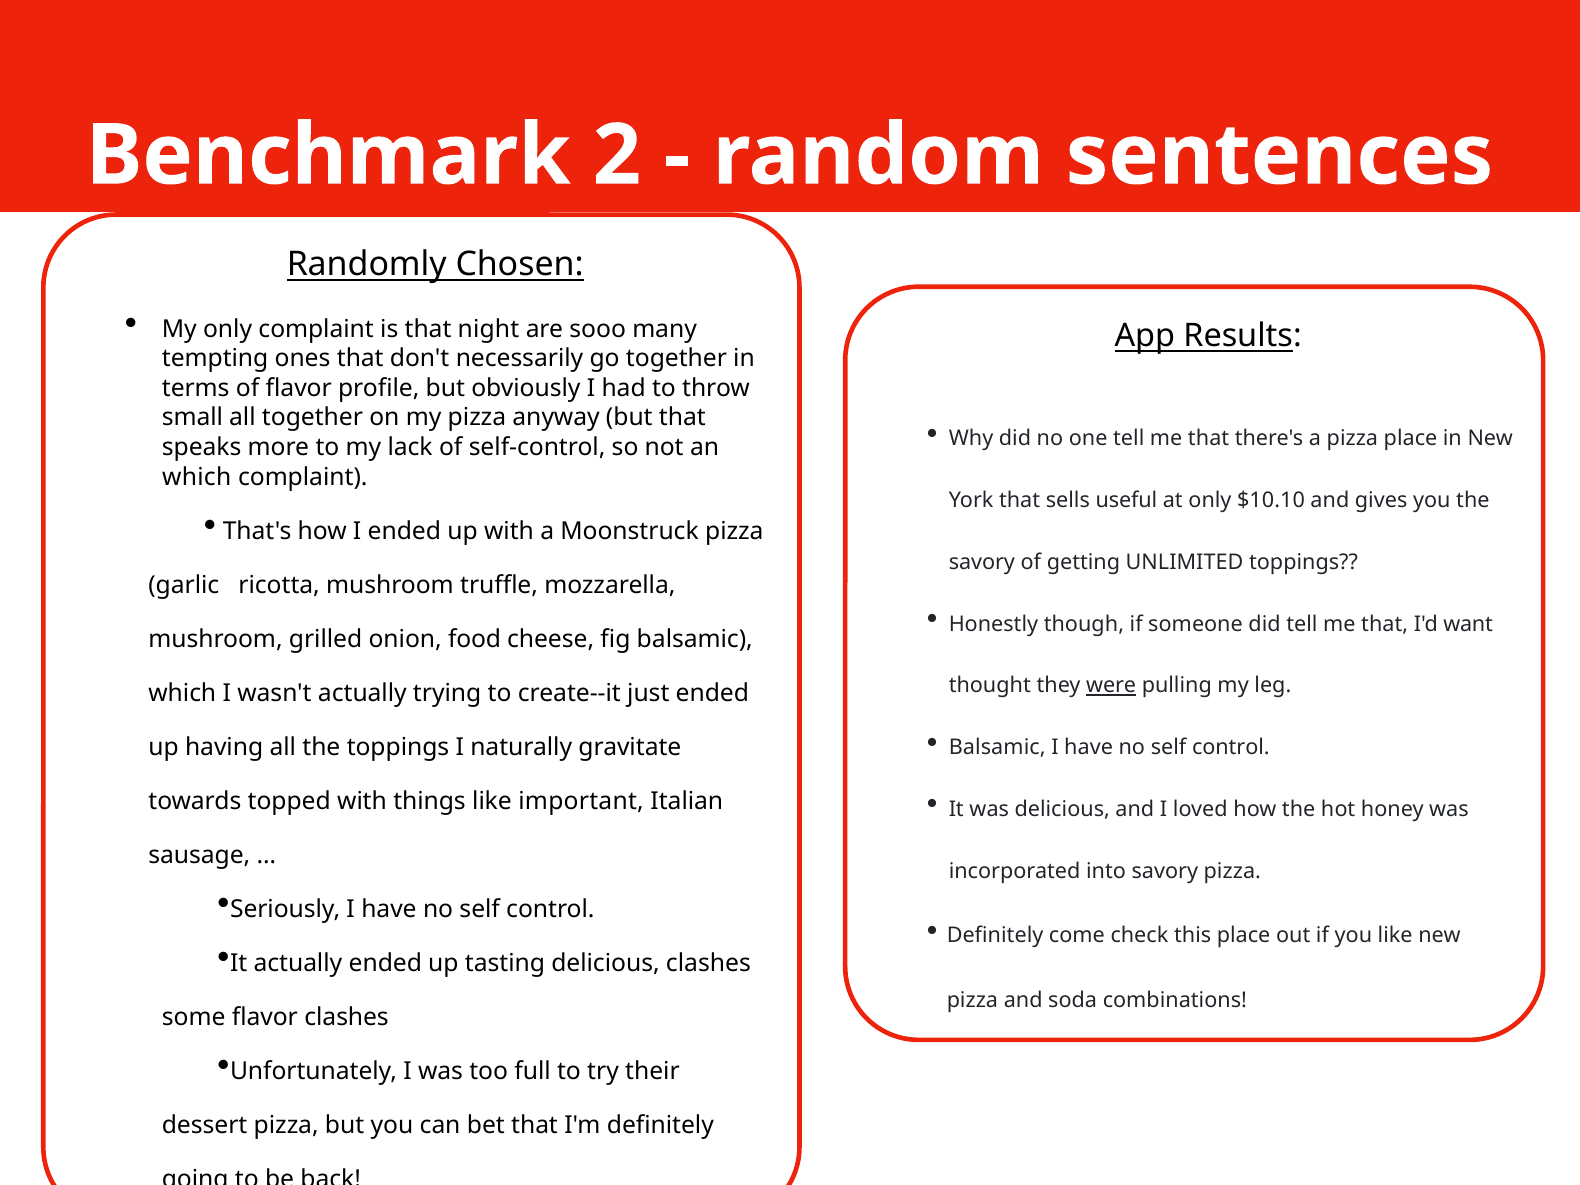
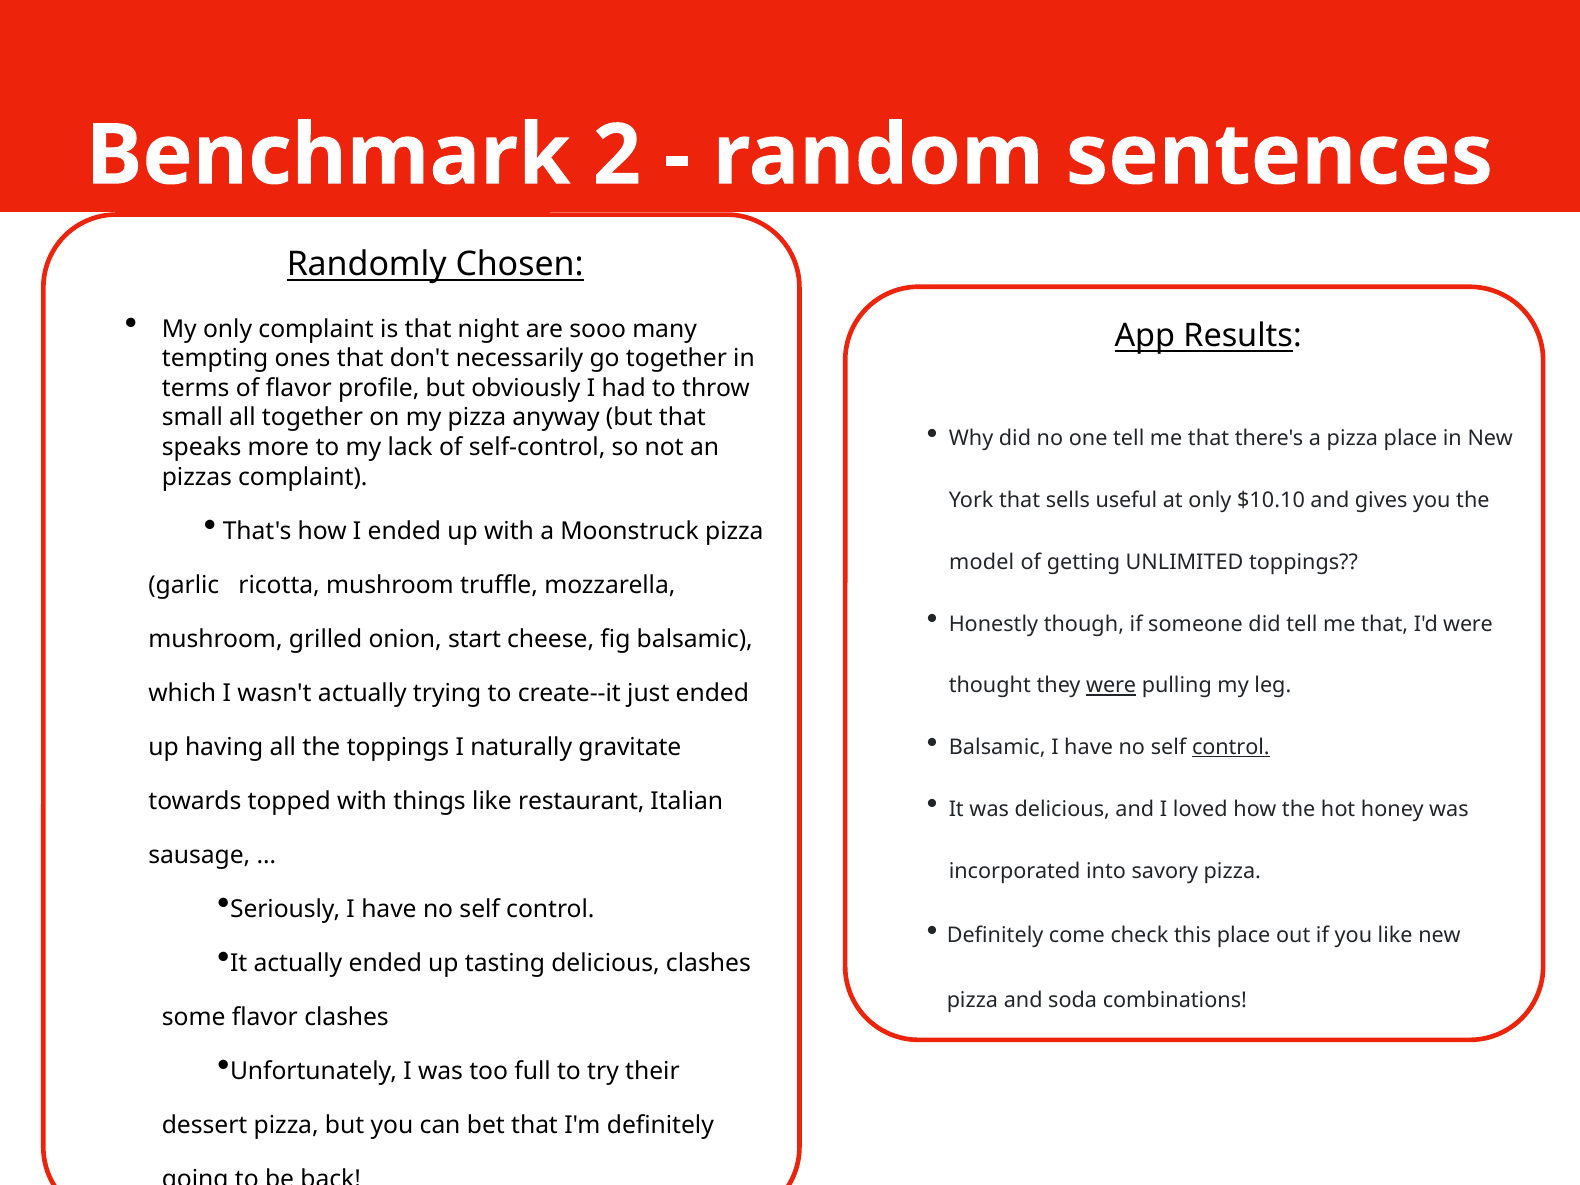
which at (197, 477): which -> pizzas
savory at (982, 562): savory -> model
I'd want: want -> were
food: food -> start
control at (1231, 747) underline: none -> present
important: important -> restaurant
